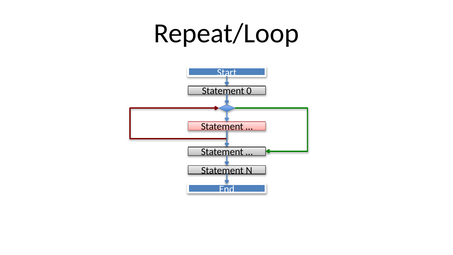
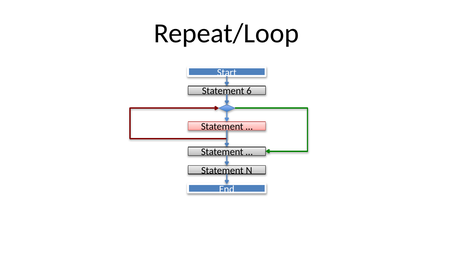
0: 0 -> 6
